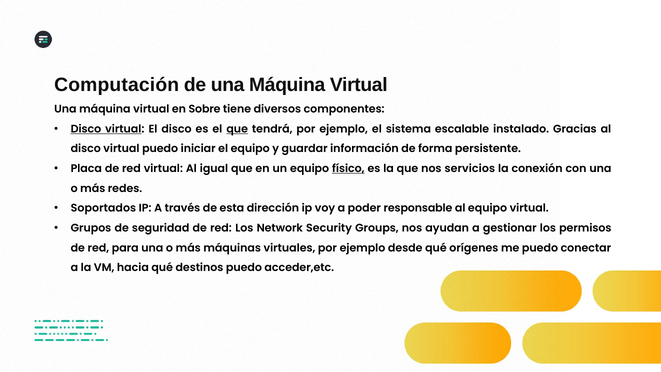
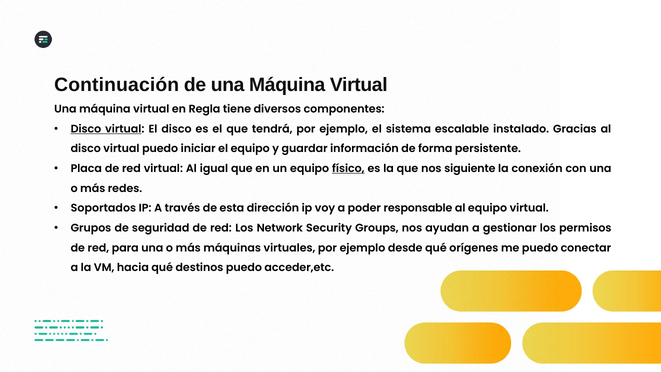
Computación: Computación -> Continuación
Sobre: Sobre -> Regla
que at (237, 129) underline: present -> none
servicios: servicios -> siguiente
